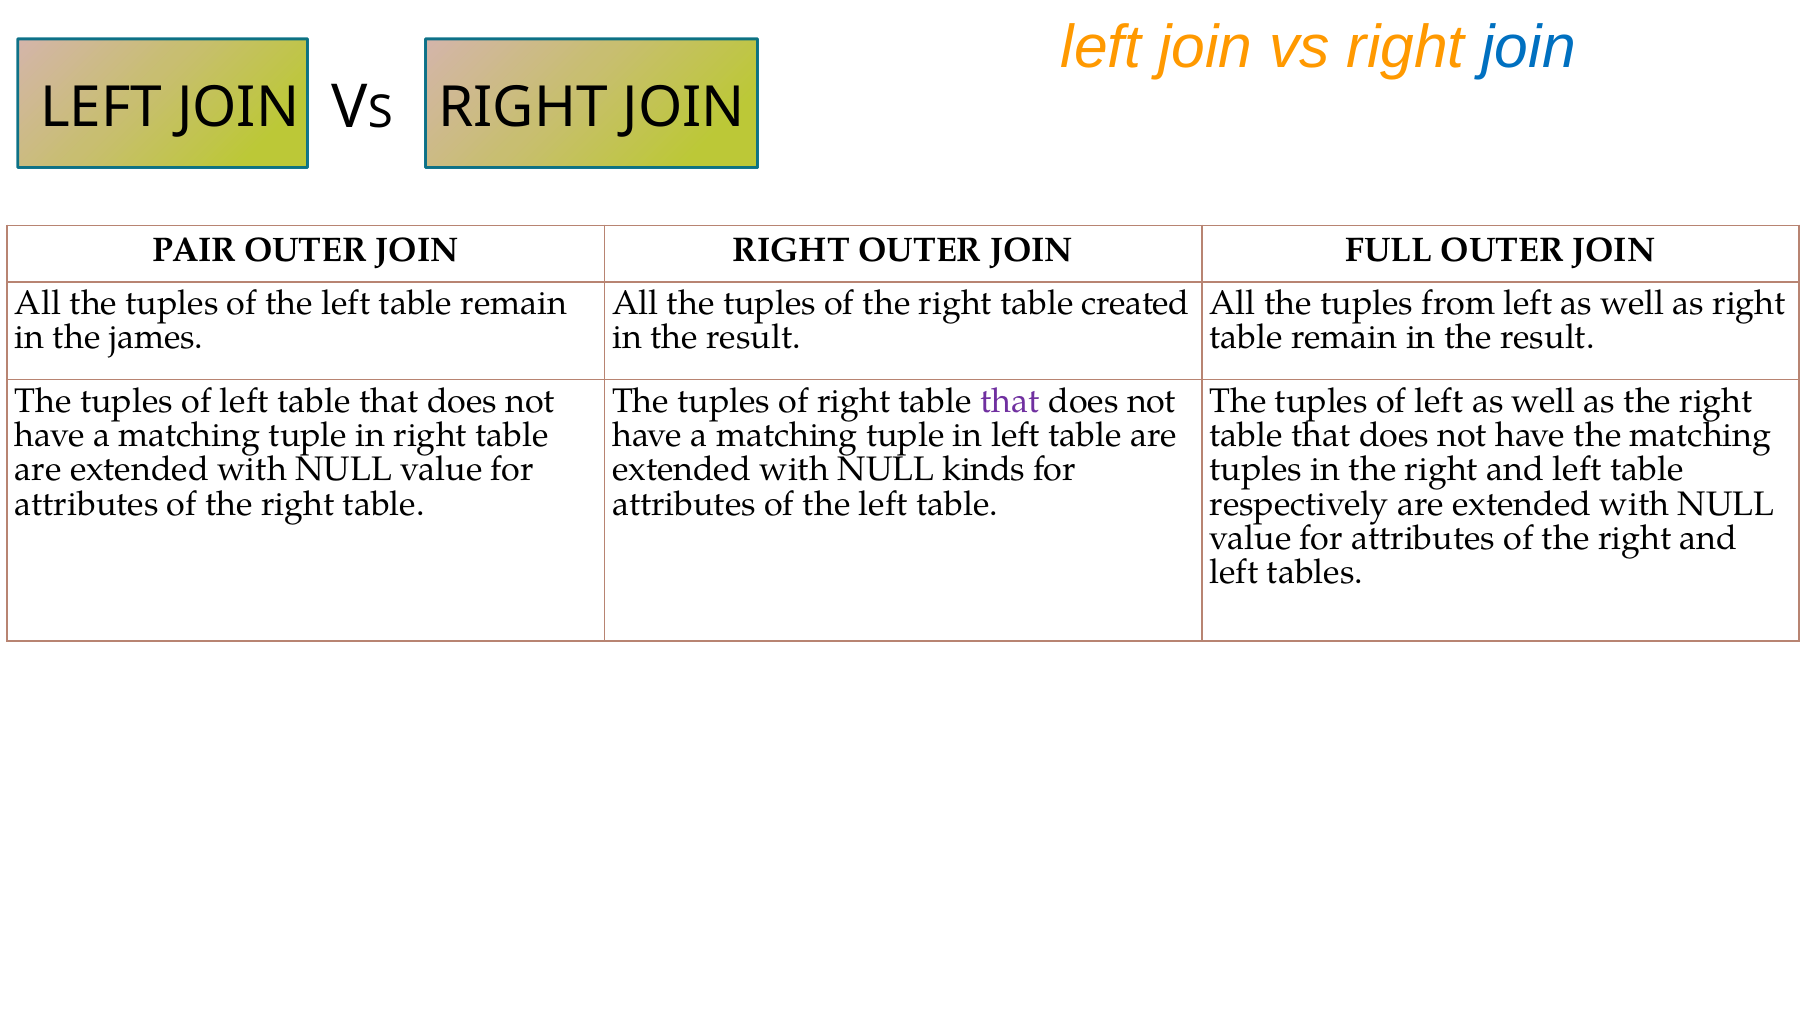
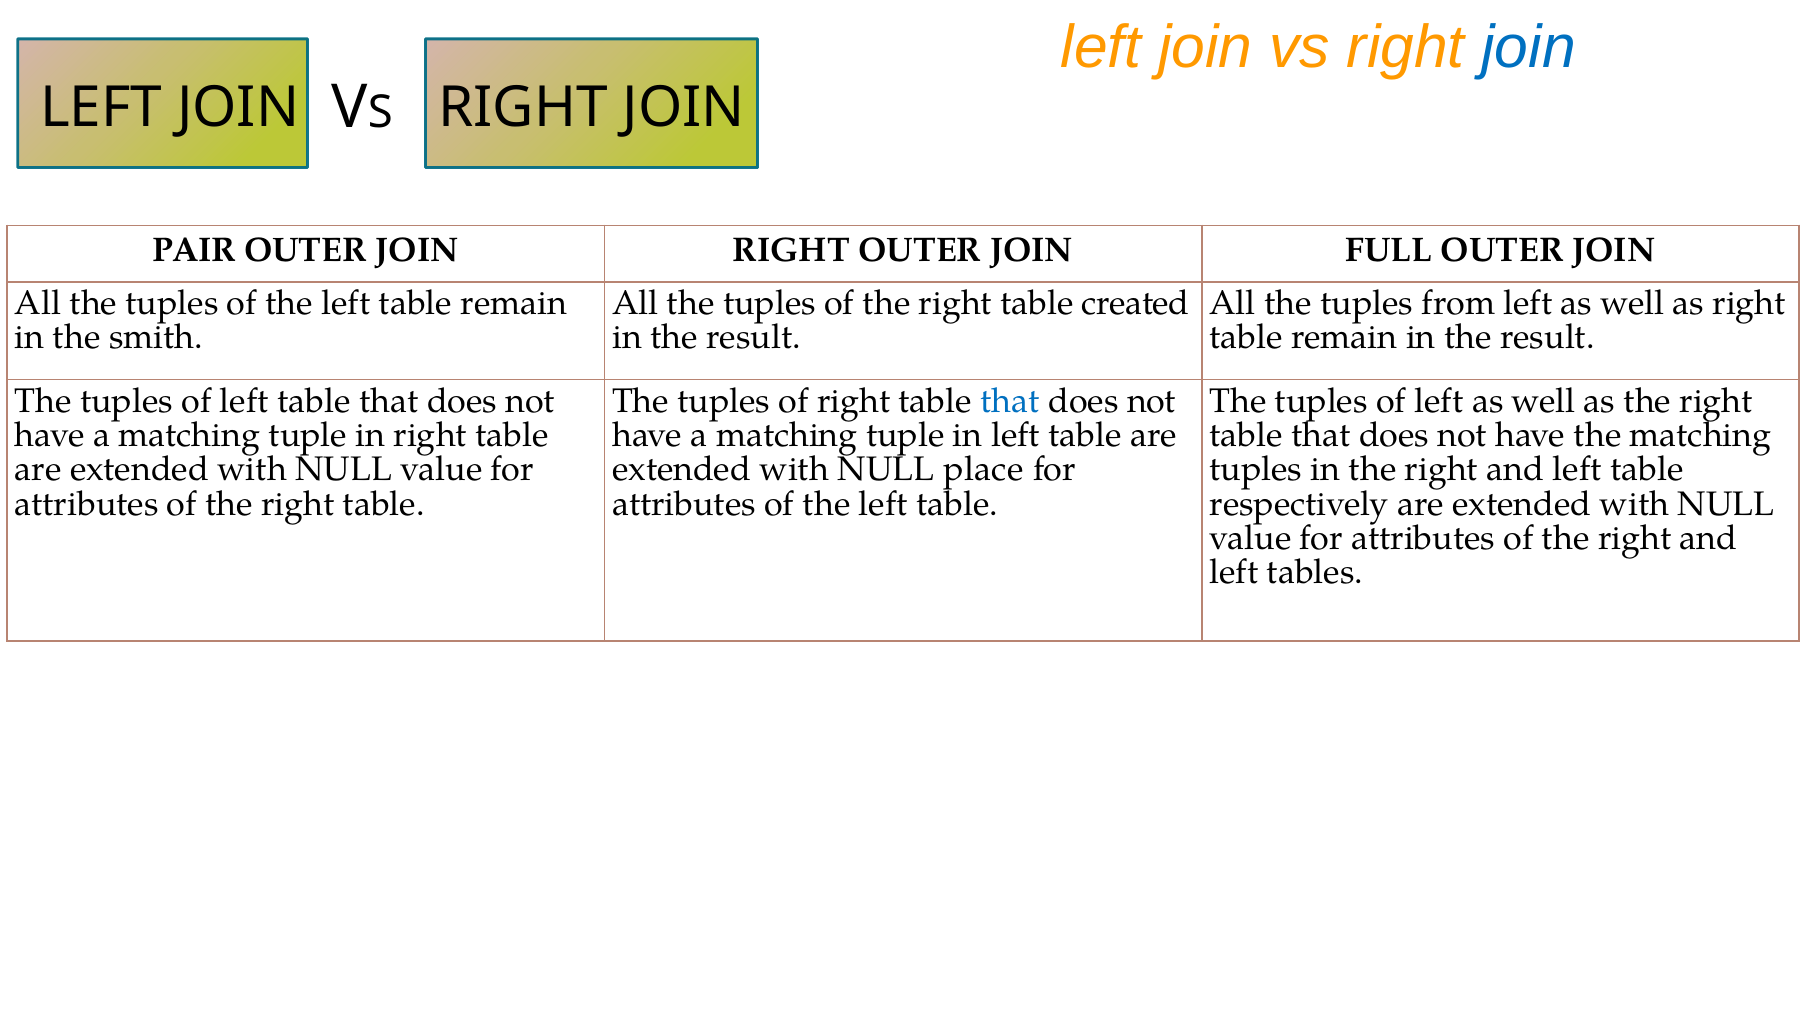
james: james -> smith
that at (1010, 401) colour: purple -> blue
kinds: kinds -> place
